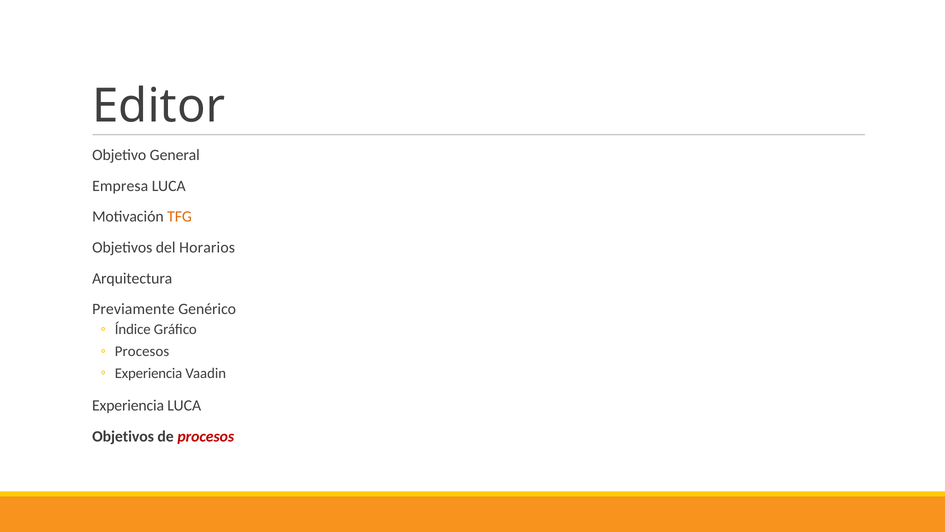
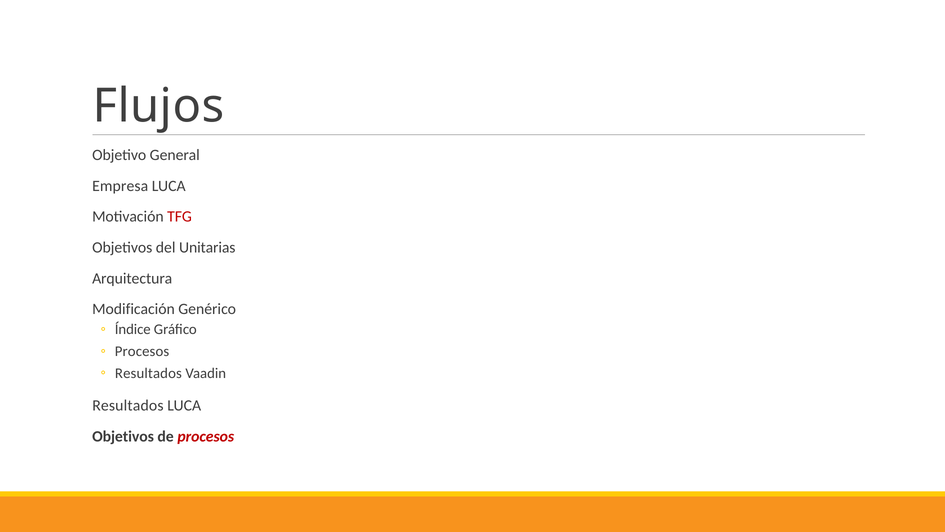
Editor: Editor -> Flujos
TFG colour: orange -> red
Horarios: Horarios -> Unitarias
Previamente: Previamente -> Modificación
Experiencia at (149, 373): Experiencia -> Resultados
Experiencia at (128, 405): Experiencia -> Resultados
